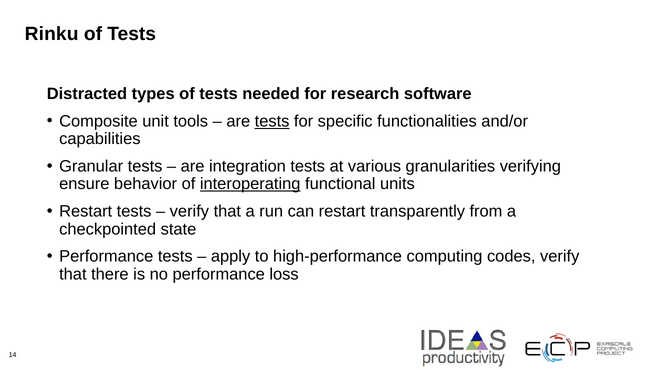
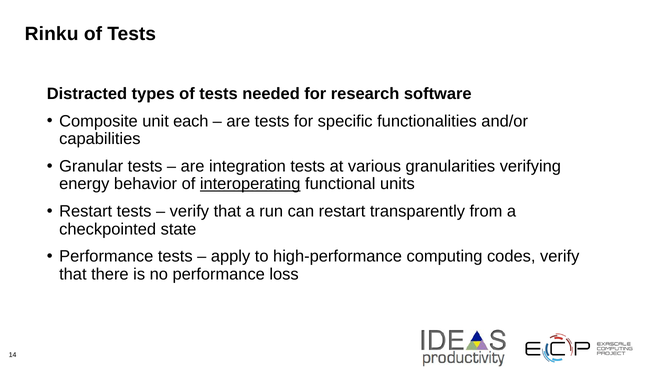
tools: tools -> each
tests at (272, 121) underline: present -> none
ensure: ensure -> energy
